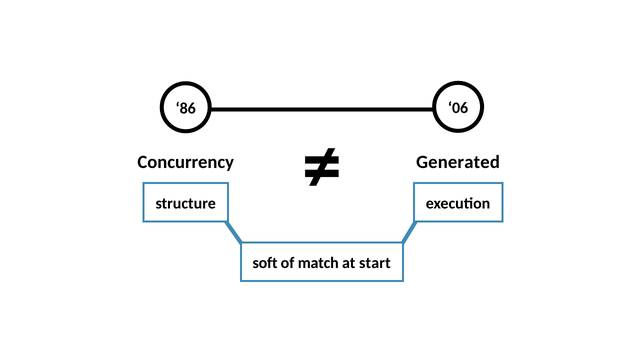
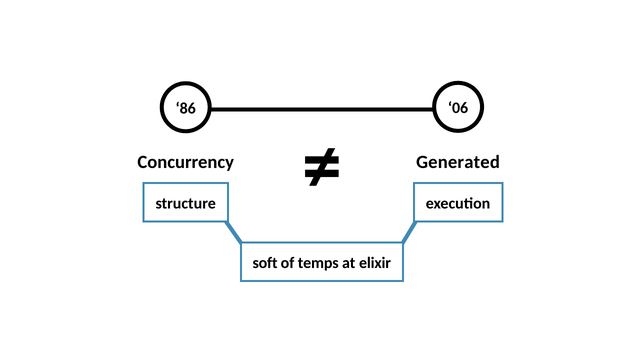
match: match -> temps
start: start -> elixir
